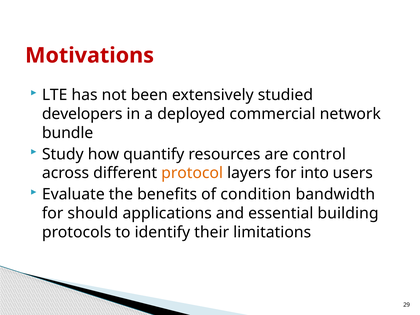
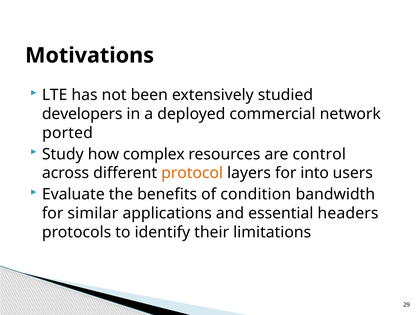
Motivations colour: red -> black
bundle: bundle -> ported
quantify: quantify -> complex
should: should -> similar
building: building -> headers
